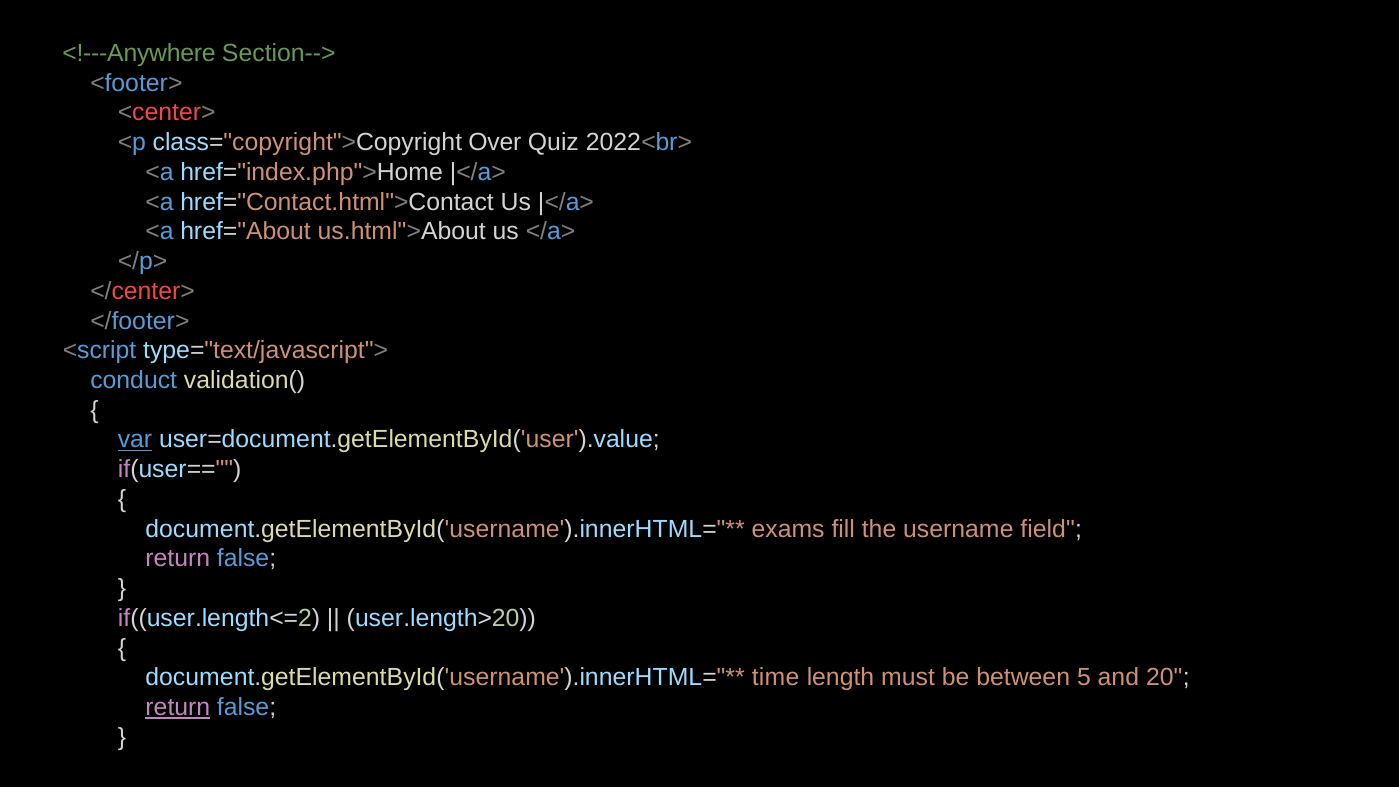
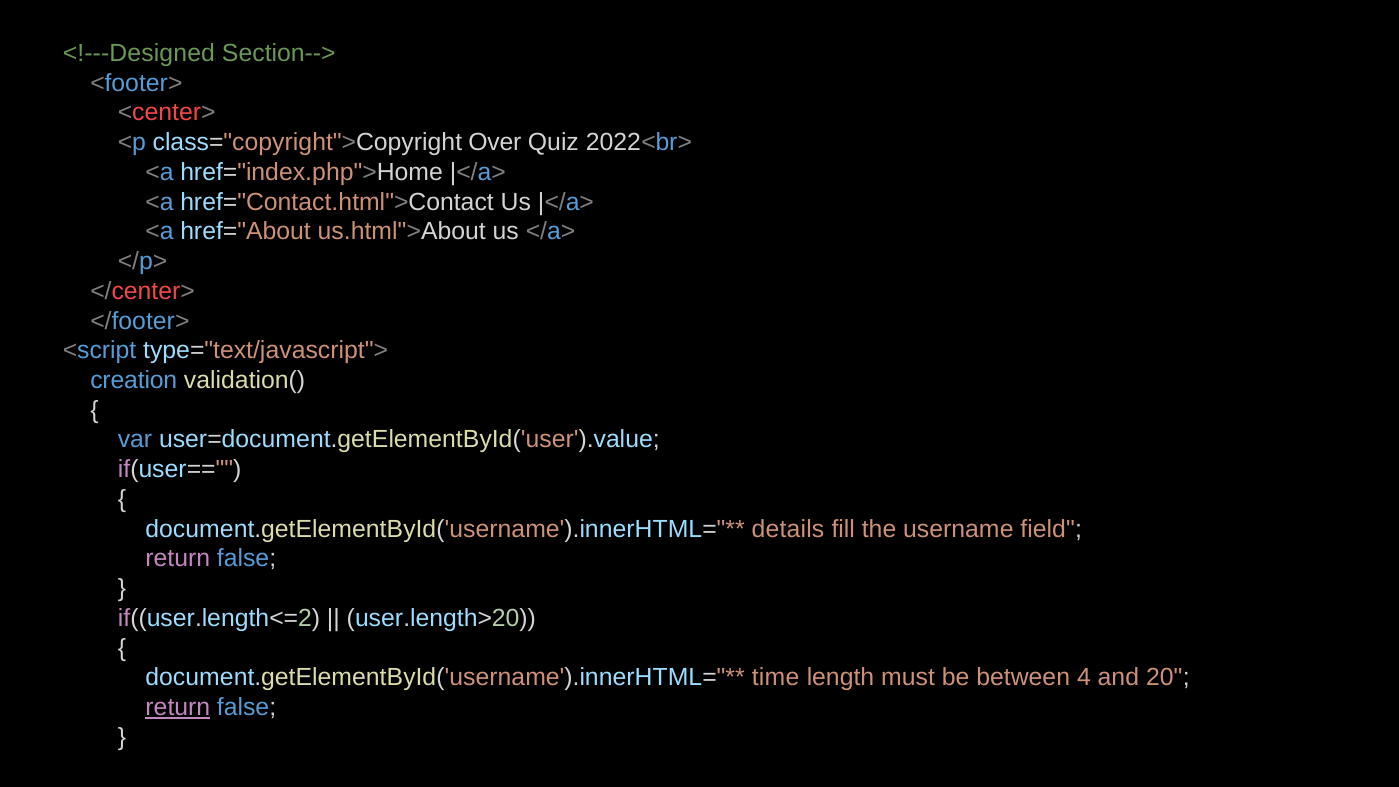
<!---Anywhere: <!---Anywhere -> <!---Designed
conduct: conduct -> creation
var underline: present -> none
exams: exams -> details
5: 5 -> 4
